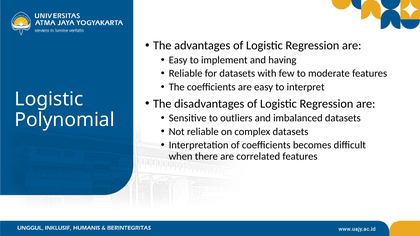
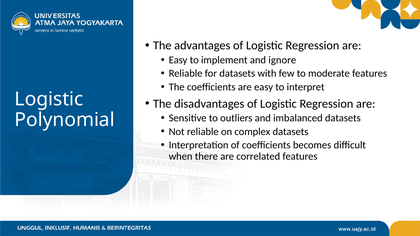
having: having -> ignore
